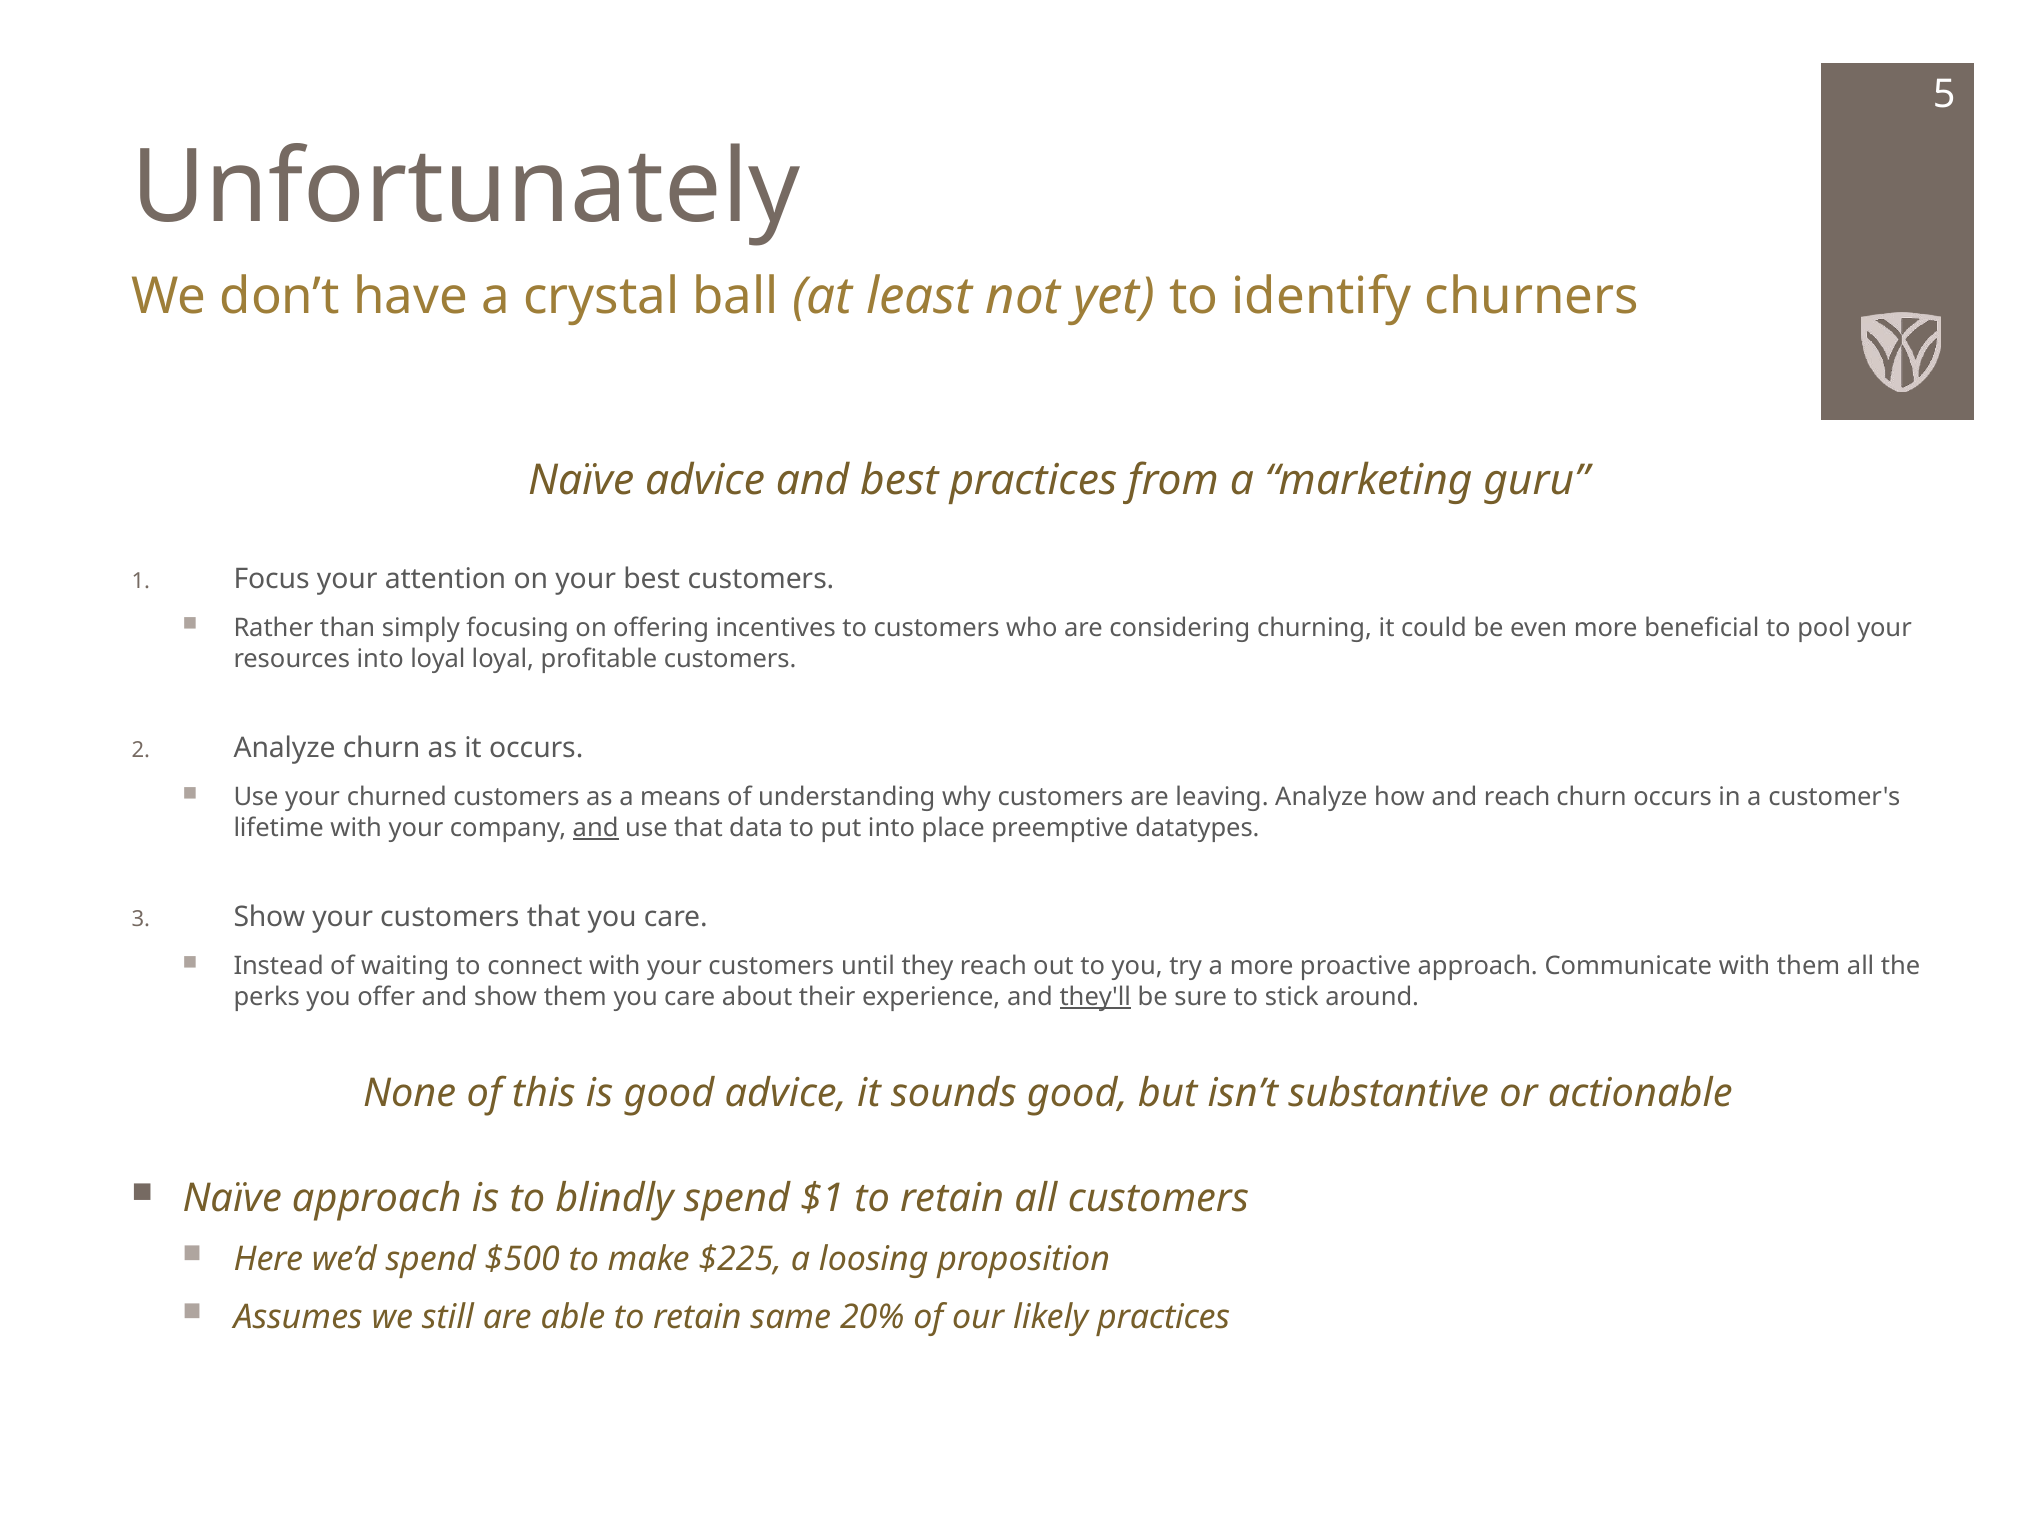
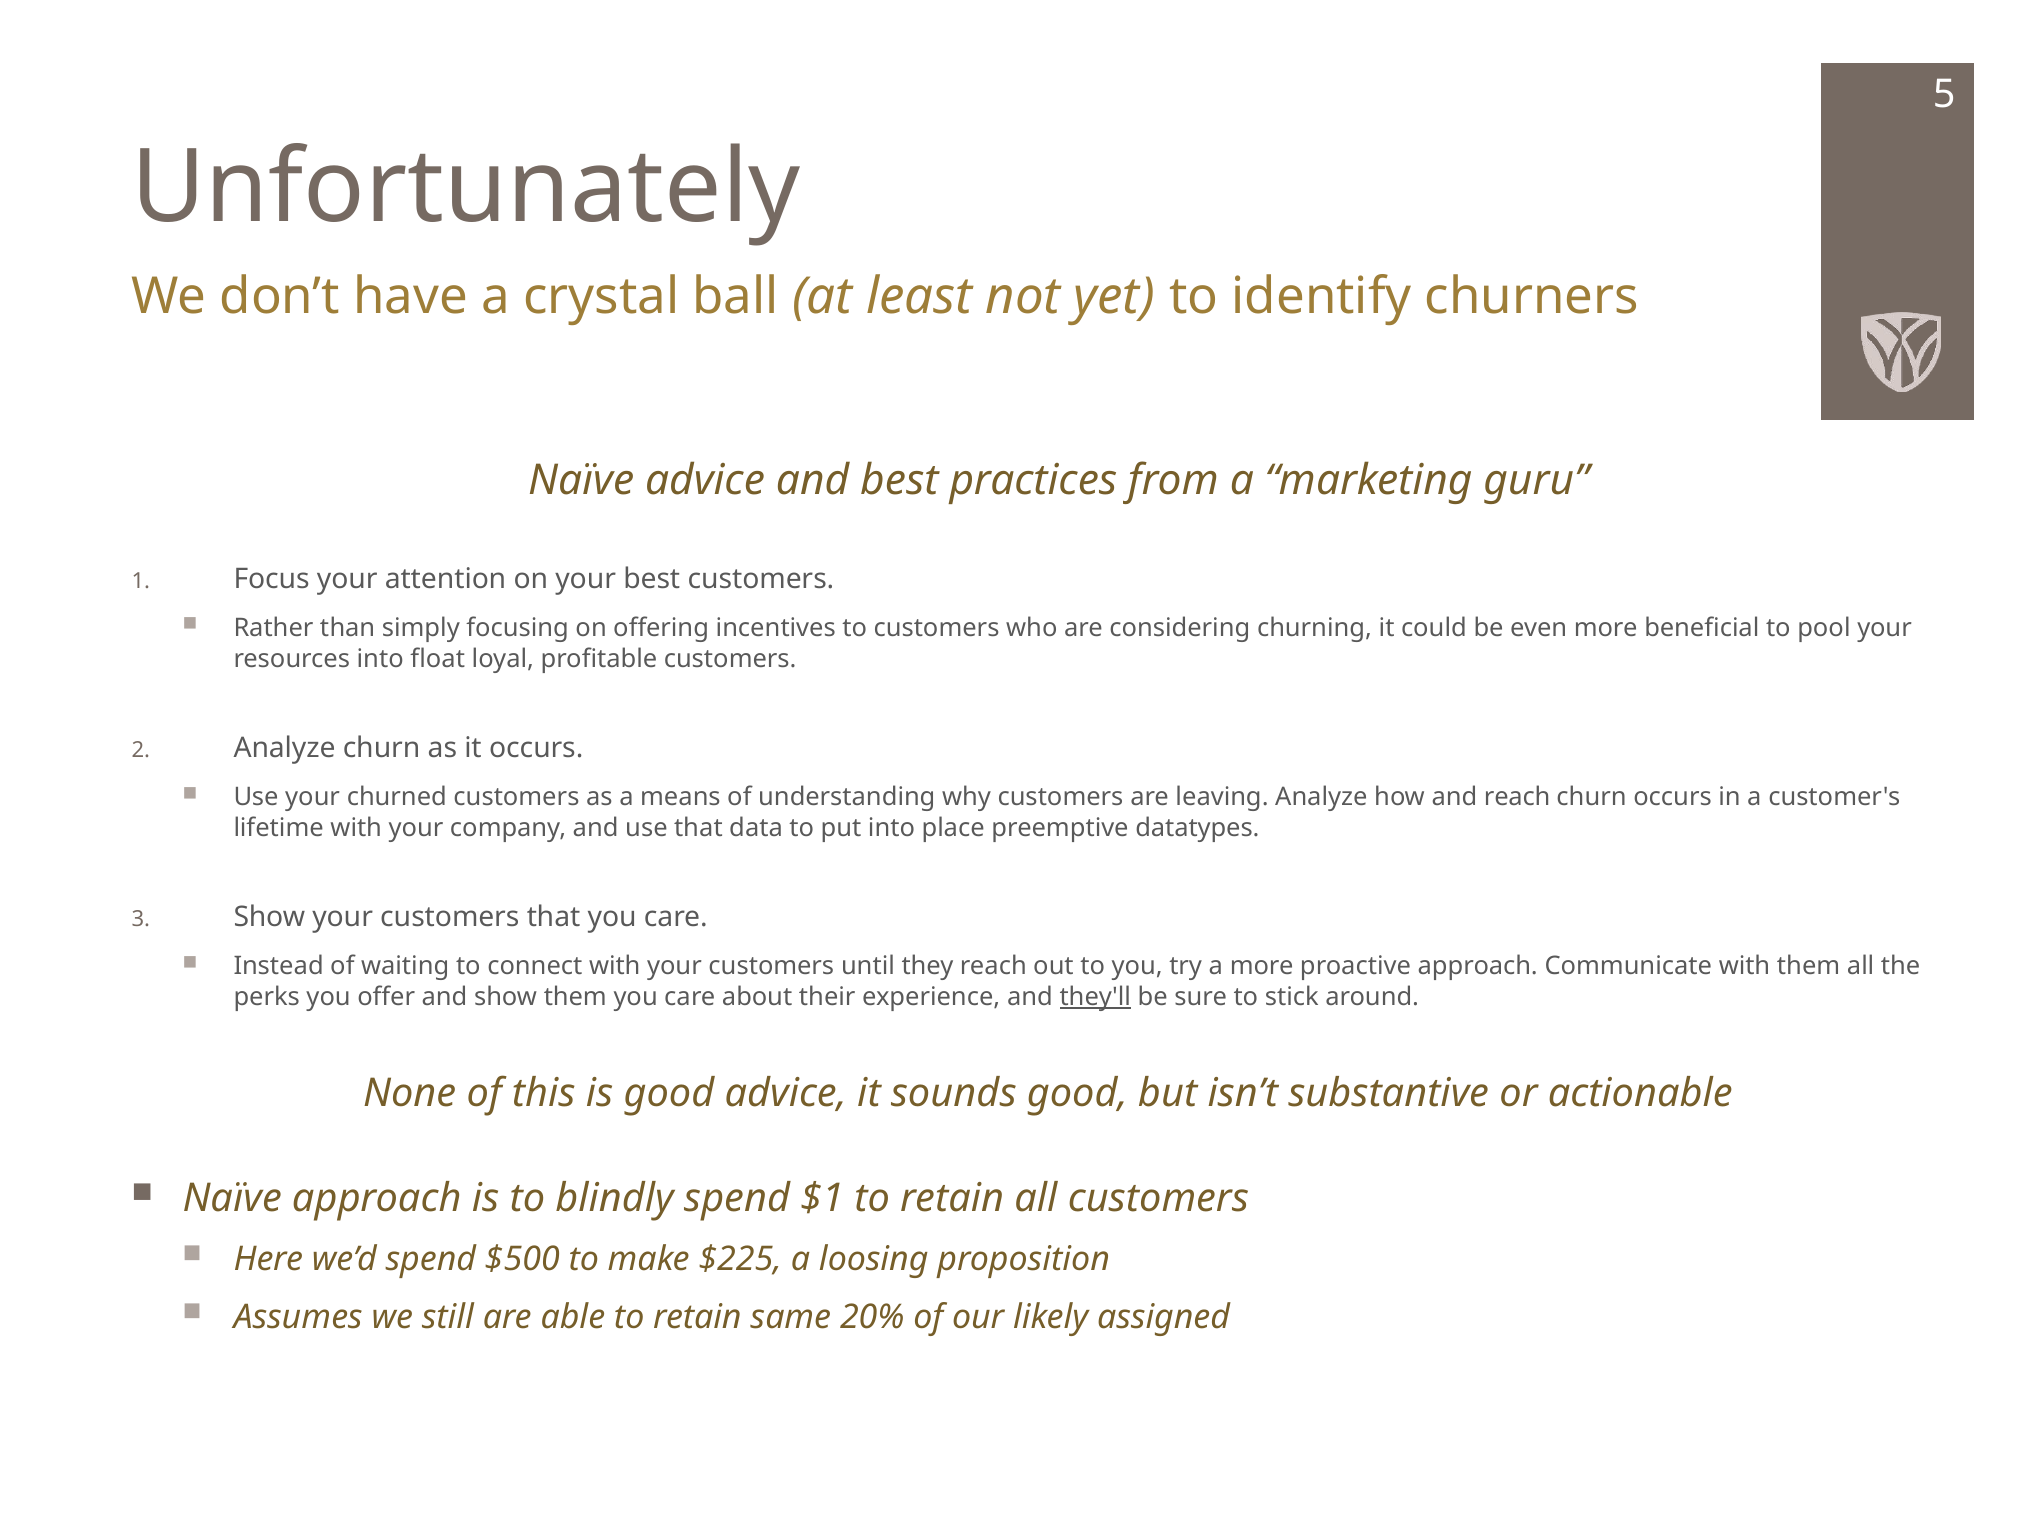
into loyal: loyal -> float
and at (596, 827) underline: present -> none
likely practices: practices -> assigned
